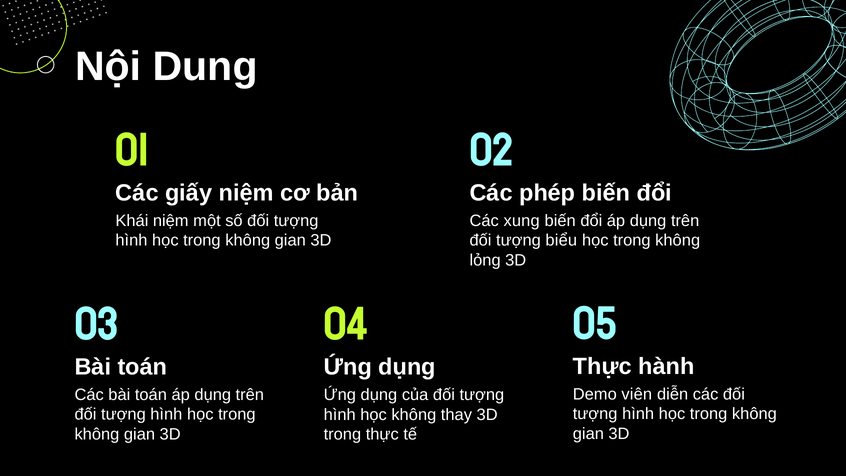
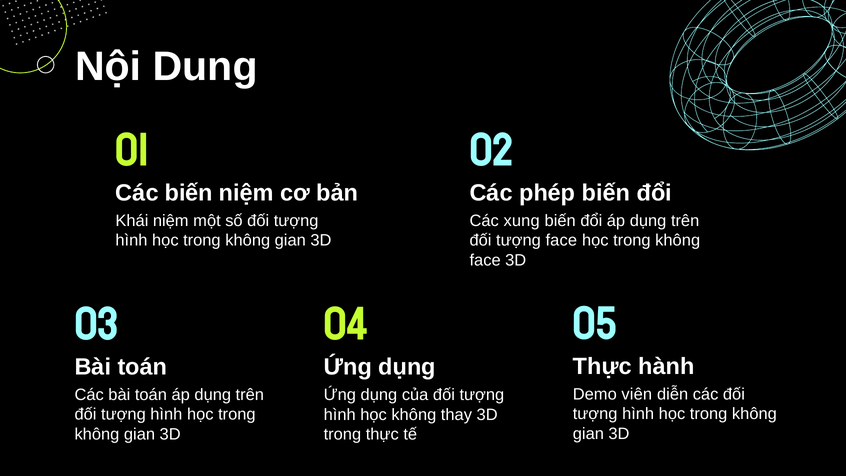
Các giấy: giấy -> biến
tượng biểu: biểu -> face
lỏng at (485, 260): lỏng -> face
